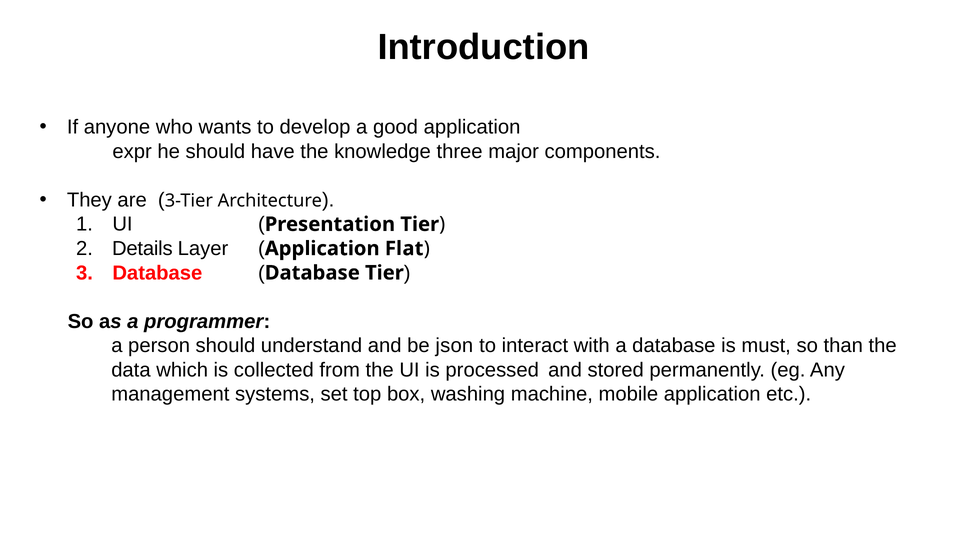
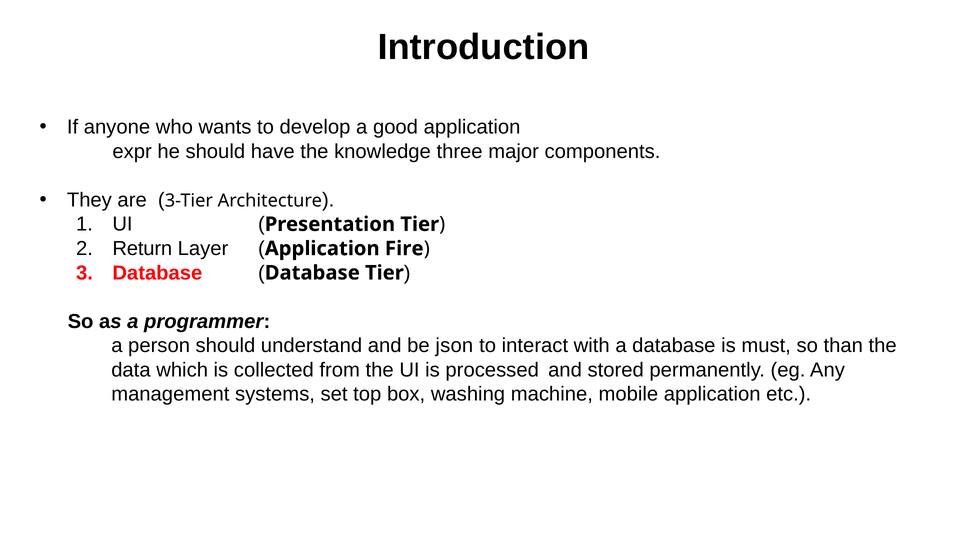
Details: Details -> Return
Flat: Flat -> Fire
